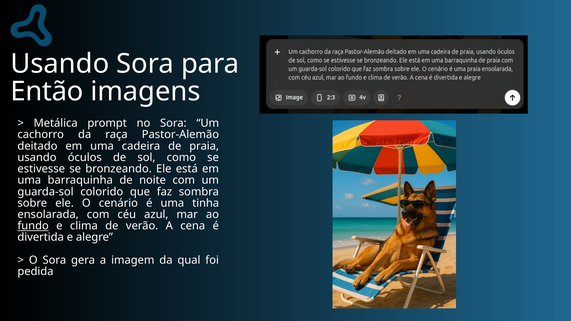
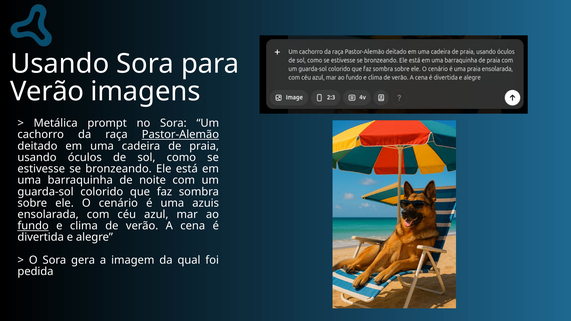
Então at (47, 92): Então -> Verão
Pastor-Alemão underline: none -> present
tinha: tinha -> azuis
